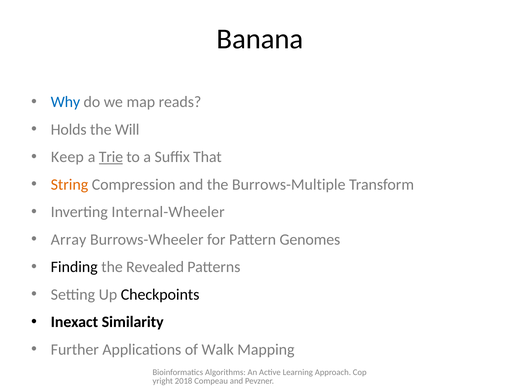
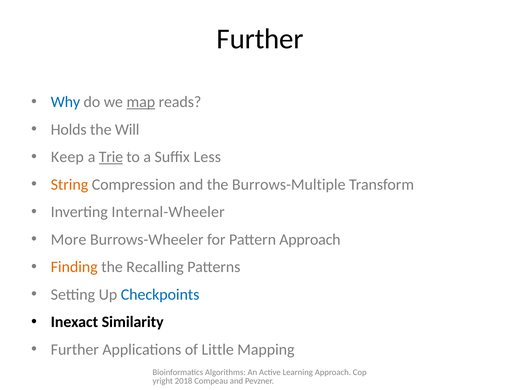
Banana at (260, 39): Banana -> Further
map underline: none -> present
That: That -> Less
Array: Array -> More
Pattern Genomes: Genomes -> Approach
Finding colour: black -> orange
Revealed: Revealed -> Recalling
Checkpoints colour: black -> blue
Walk: Walk -> Little
